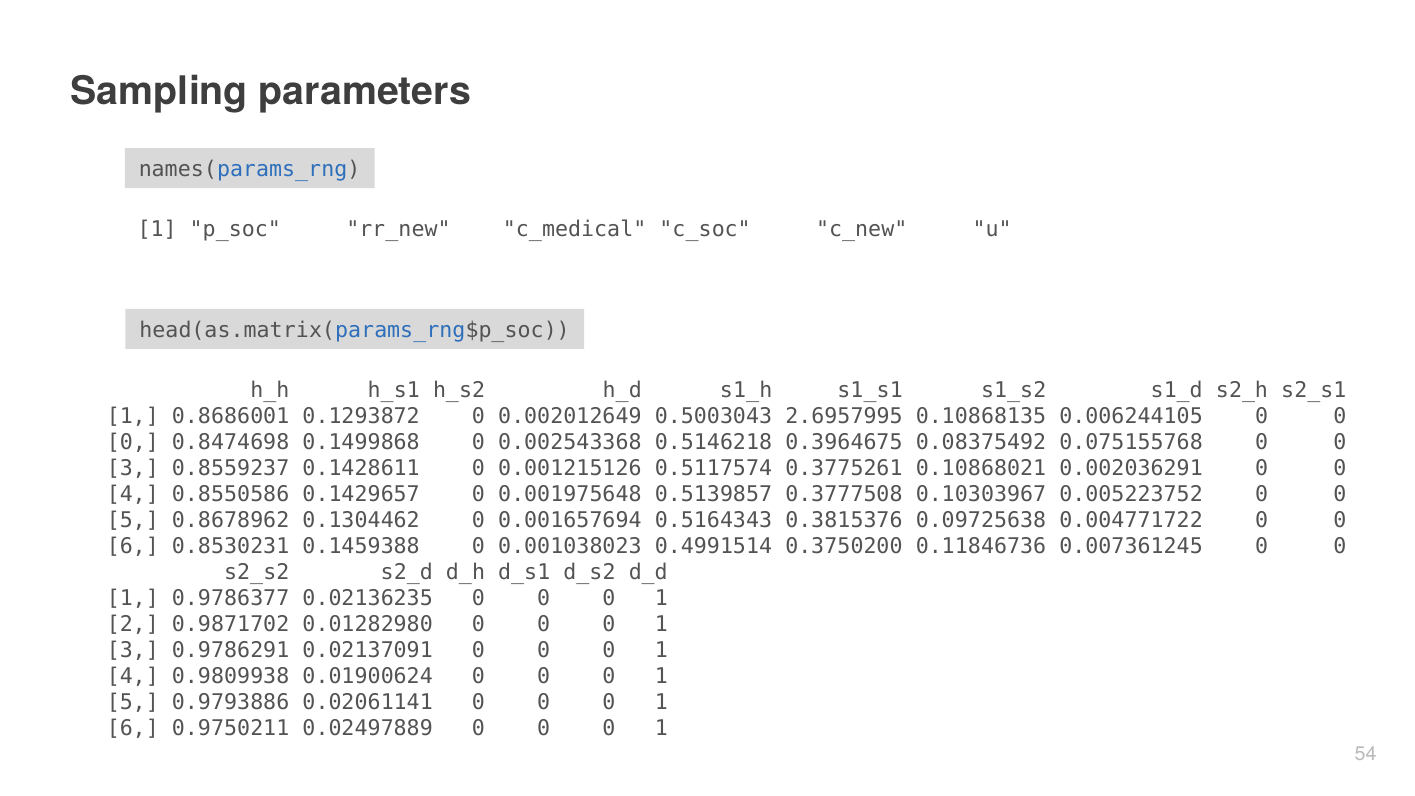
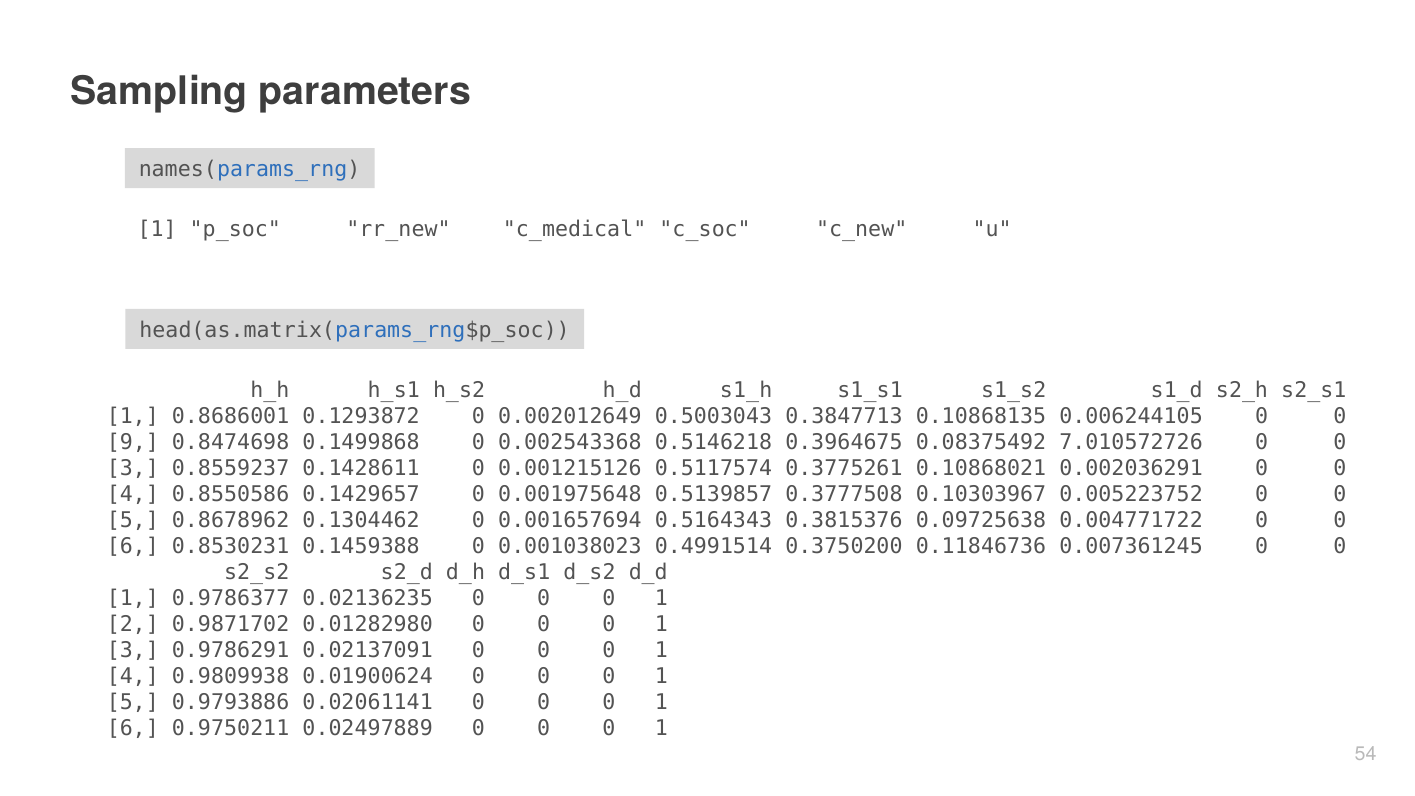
2.6957995: 2.6957995 -> 0.3847713
0 at (133, 442): 0 -> 9
0.075155768: 0.075155768 -> 7.010572726
